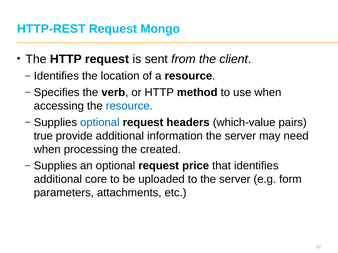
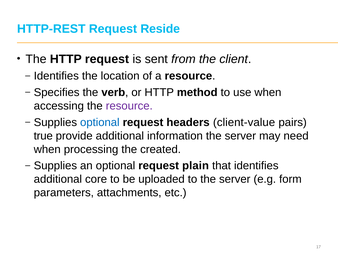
Mongo: Mongo -> Reside
resource at (129, 106) colour: blue -> purple
which-value: which-value -> client-value
price: price -> plain
